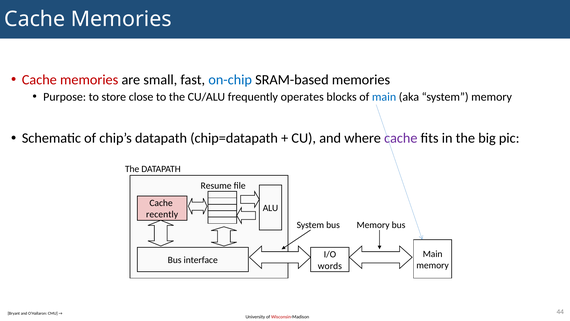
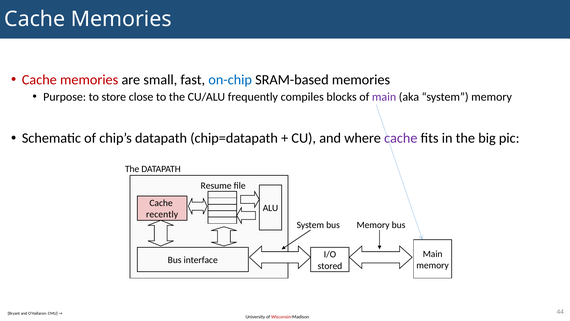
operates: operates -> compiles
main at (384, 97) colour: blue -> purple
words: words -> stored
